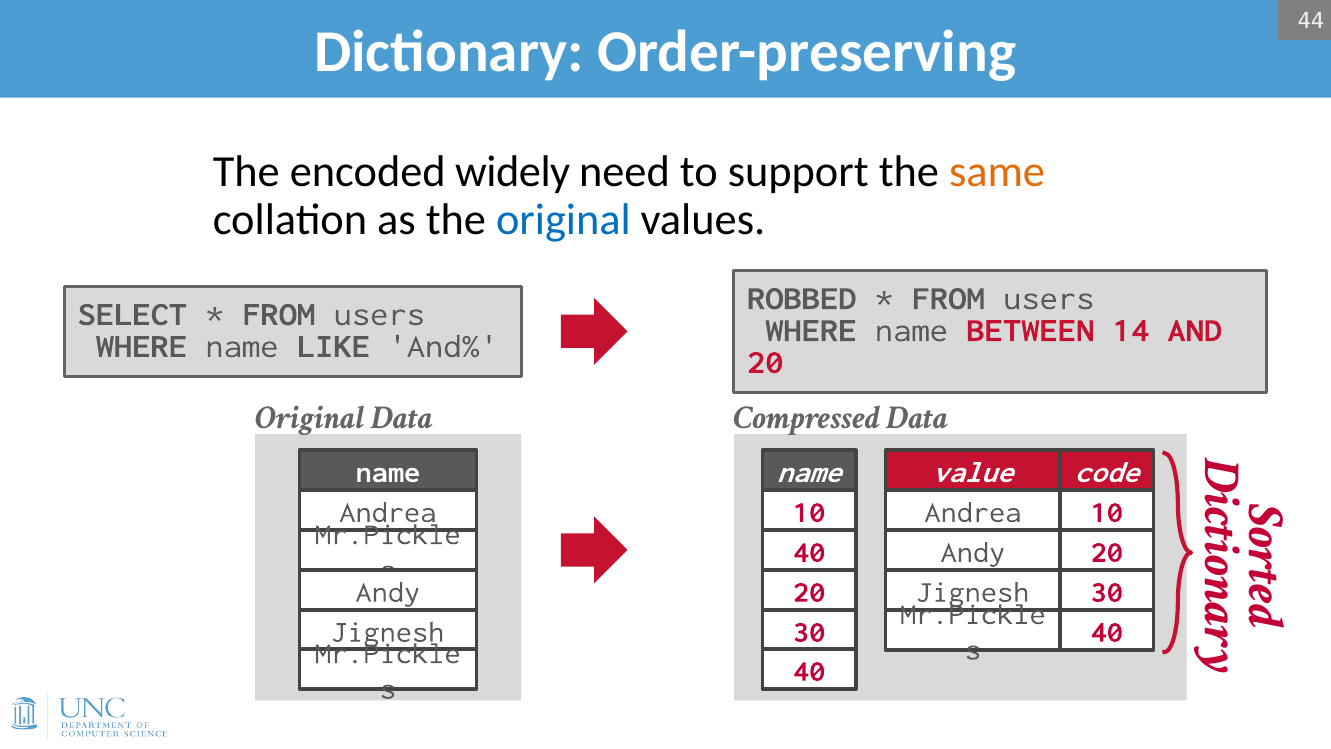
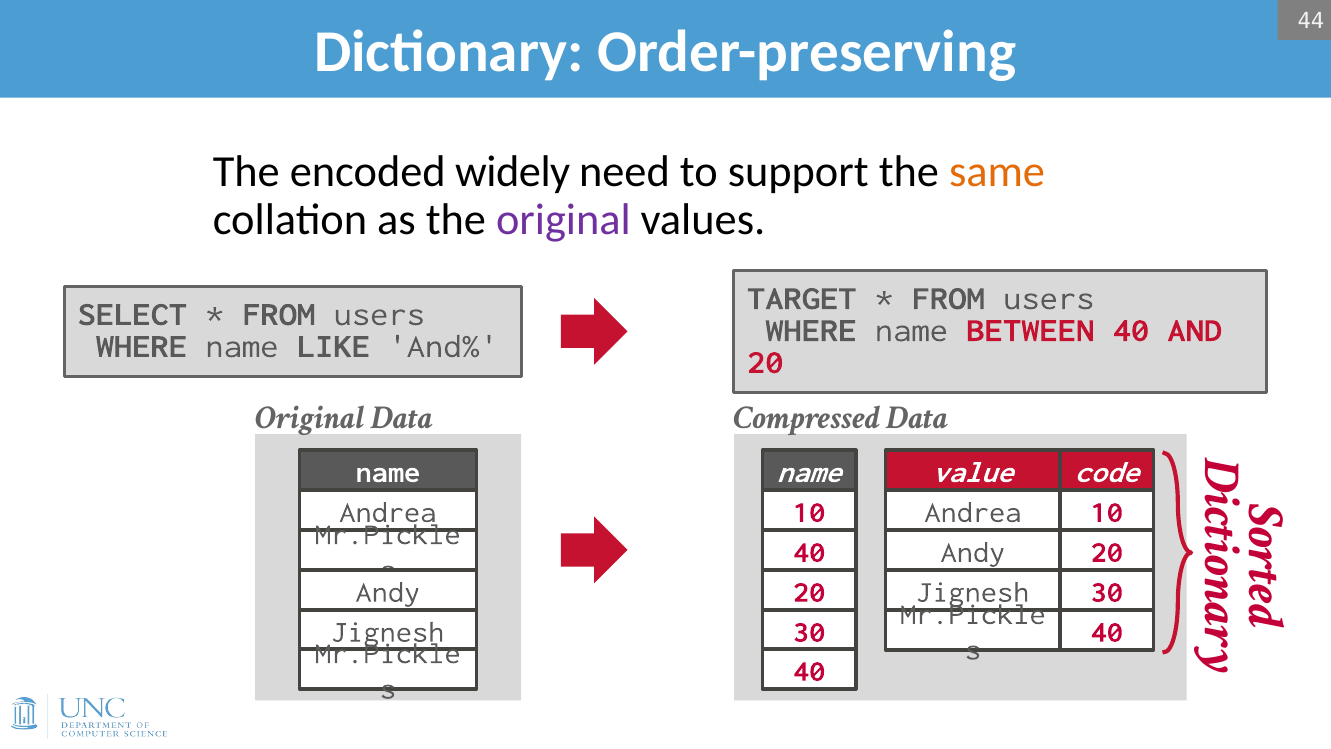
original at (563, 220) colour: blue -> purple
ROBBED: ROBBED -> TARGET
BETWEEN 14: 14 -> 40
